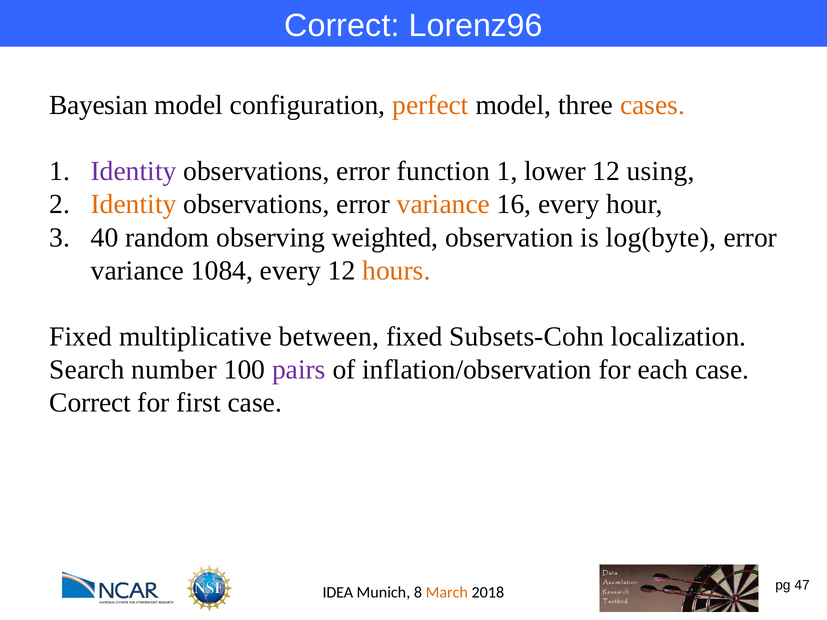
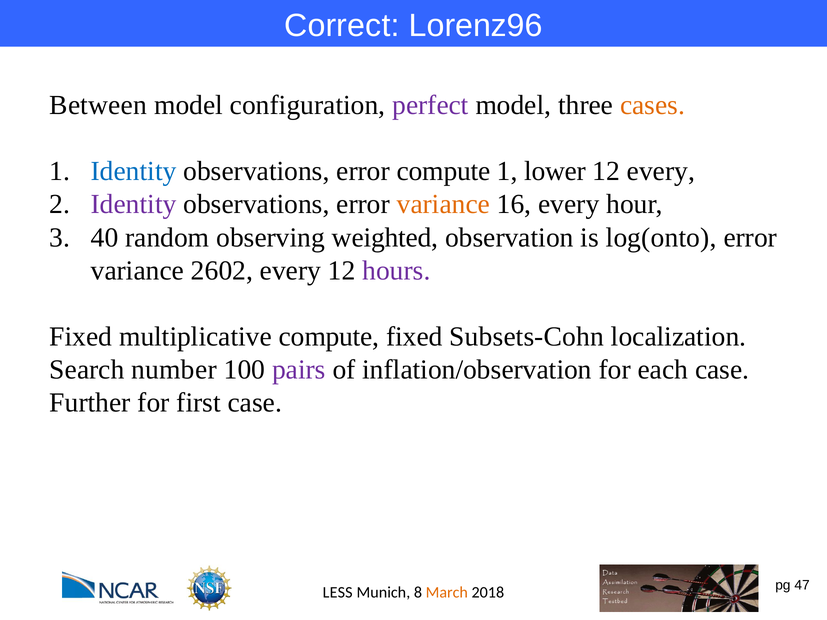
Bayesian: Bayesian -> Between
perfect colour: orange -> purple
Identity at (134, 171) colour: purple -> blue
error function: function -> compute
12 using: using -> every
Identity at (134, 204) colour: orange -> purple
log(byte: log(byte -> log(onto
1084: 1084 -> 2602
hours colour: orange -> purple
multiplicative between: between -> compute
Correct at (90, 403): Correct -> Further
IDEA: IDEA -> LESS
